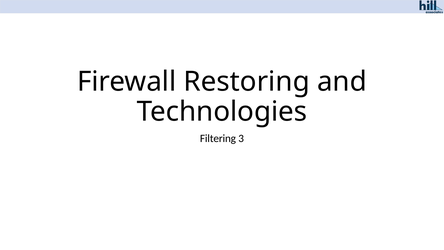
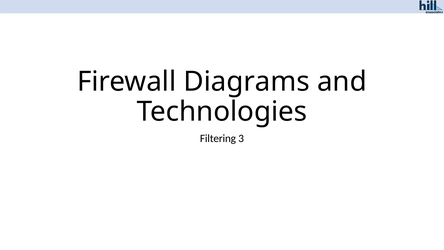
Restoring: Restoring -> Diagrams
